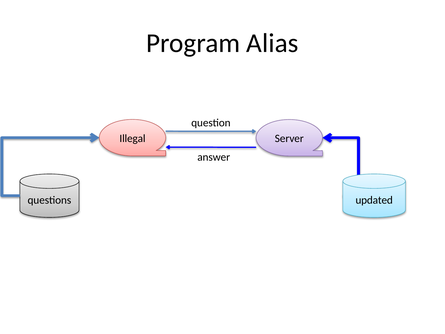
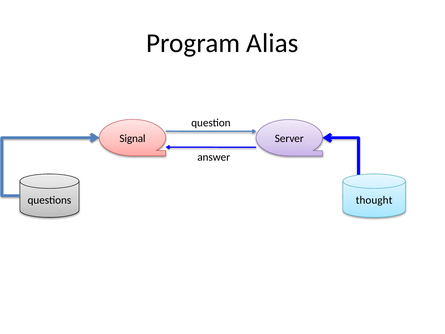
Illegal: Illegal -> Signal
updated: updated -> thought
